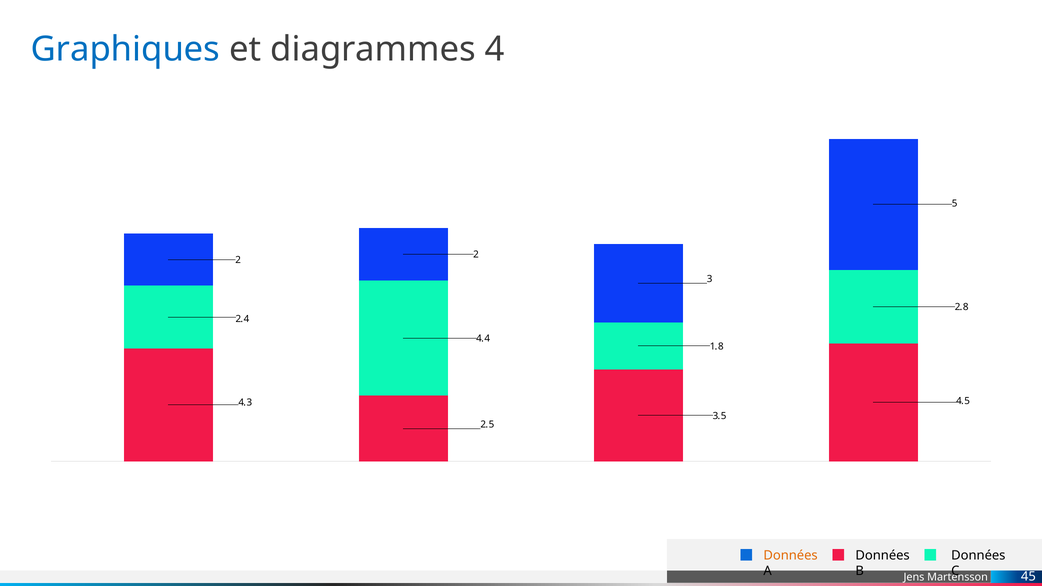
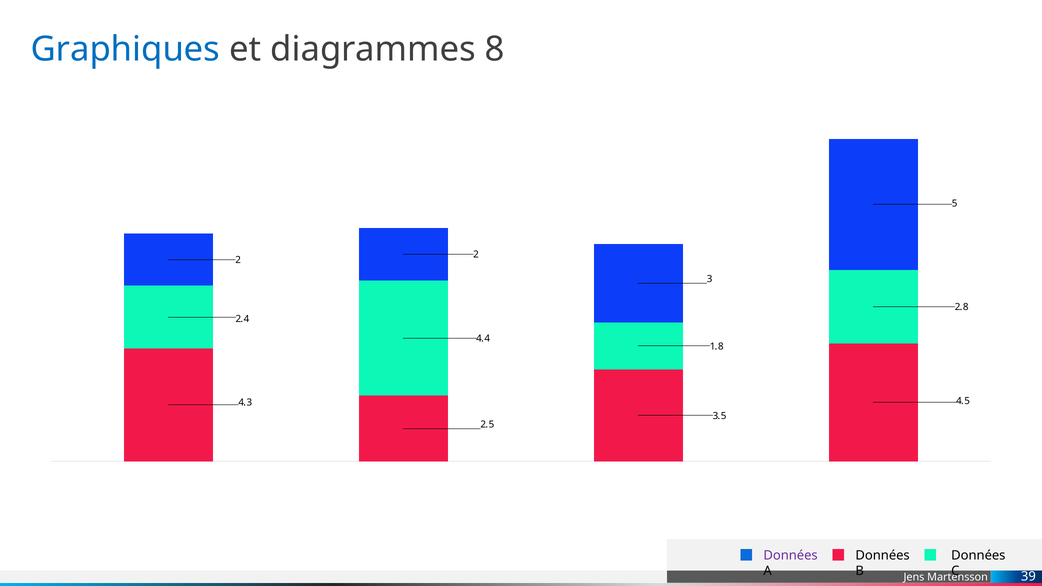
diagrammes 4: 4 -> 8
Données at (791, 556) colour: orange -> purple
45: 45 -> 39
